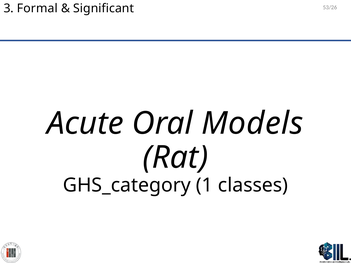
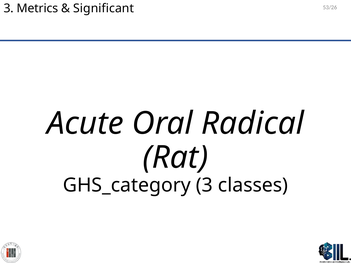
Formal: Formal -> Metrics
Models: Models -> Radical
GHS_category 1: 1 -> 3
